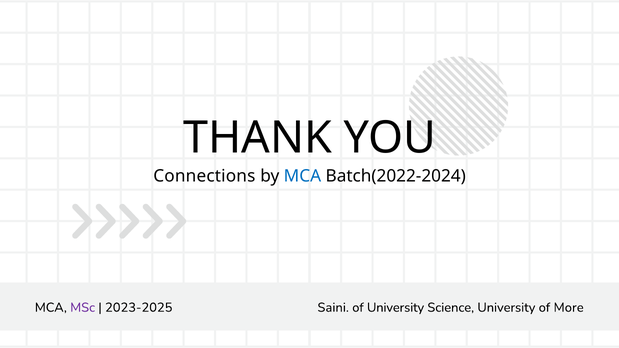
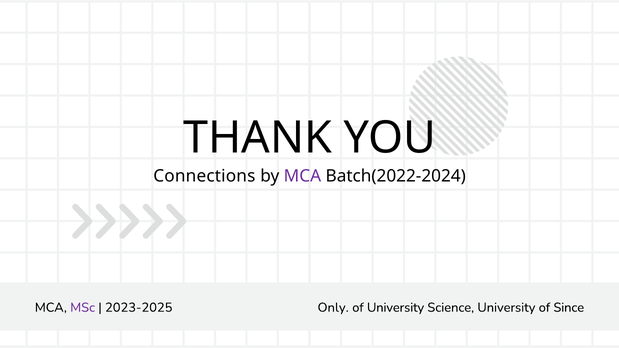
MCA at (302, 176) colour: blue -> purple
Saini: Saini -> Only
More: More -> Since
